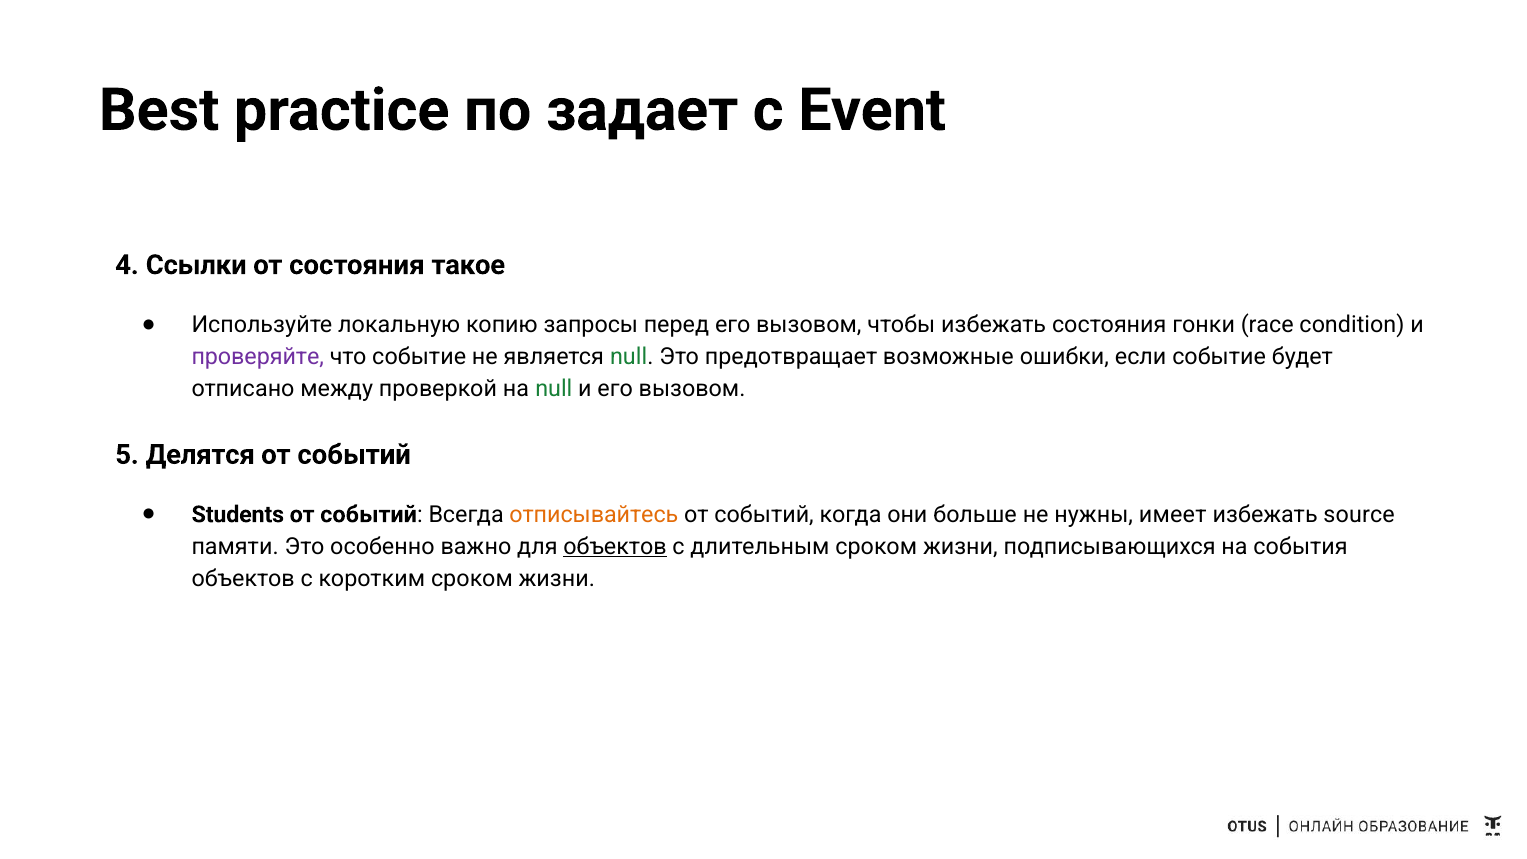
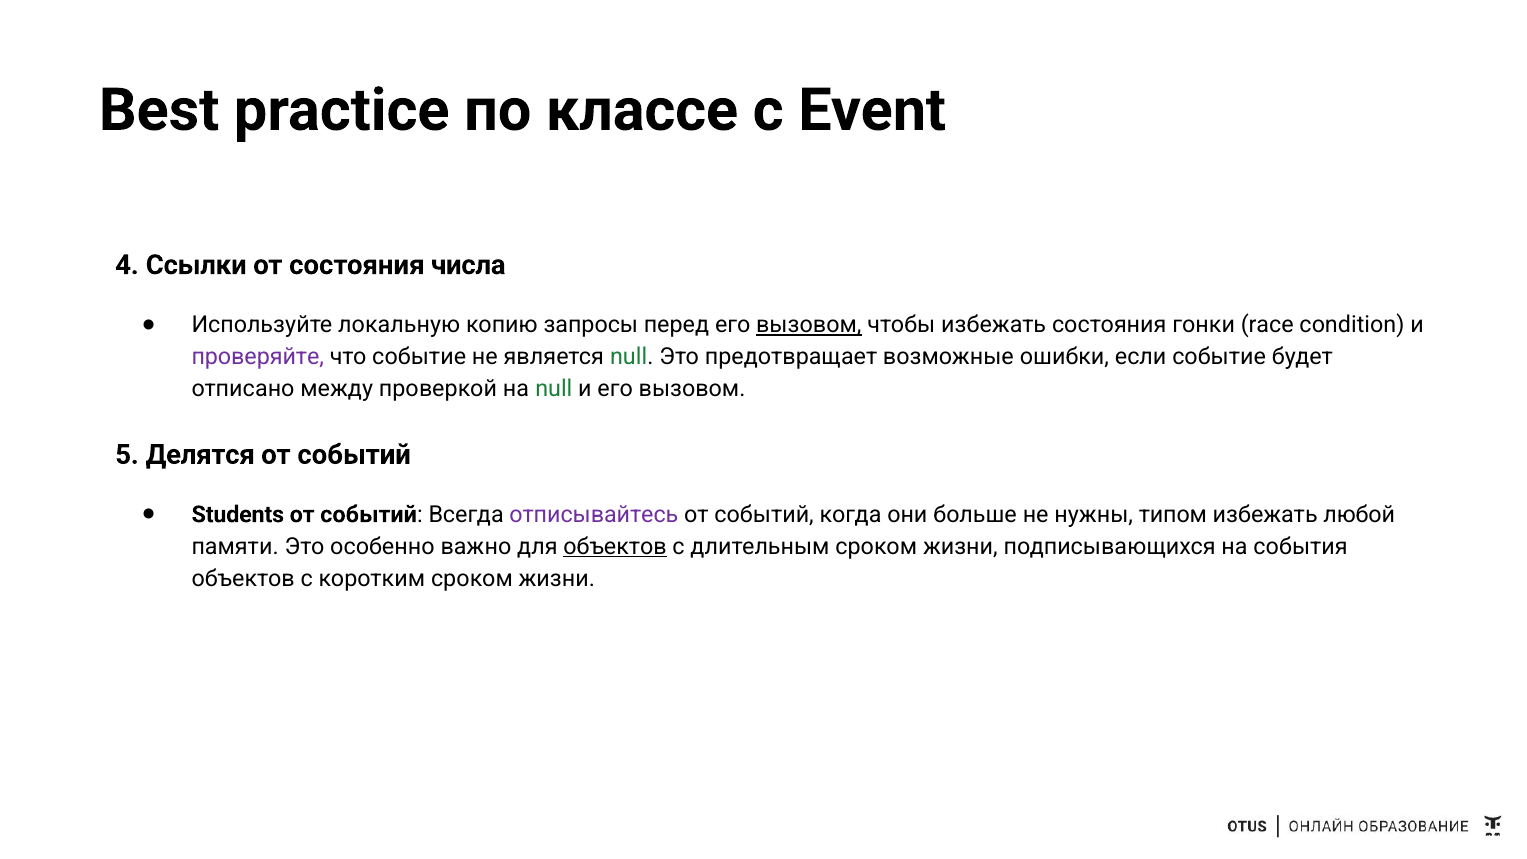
задает: задает -> классе
такое: такое -> числа
вызовом at (809, 325) underline: none -> present
отписывайтесь colour: orange -> purple
имеет: имеет -> типом
source: source -> любой
